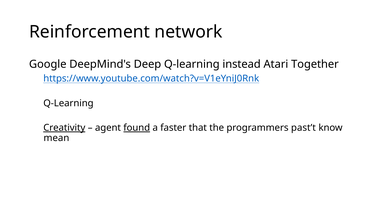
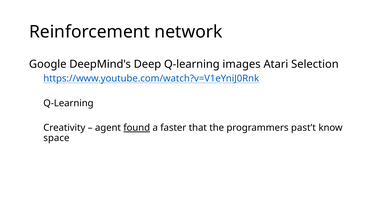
instead: instead -> images
Together: Together -> Selection
Creativity underline: present -> none
mean: mean -> space
